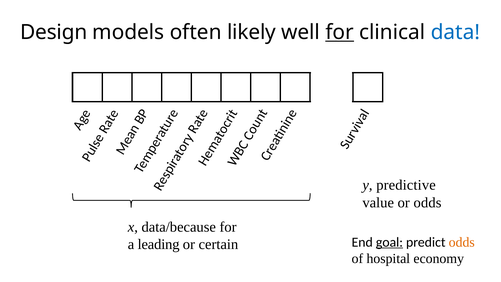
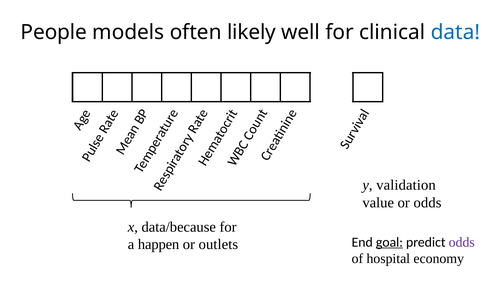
Design: Design -> People
for at (340, 32) underline: present -> none
predictive: predictive -> validation
odds at (462, 242) colour: orange -> purple
leading: leading -> happen
certain: certain -> outlets
